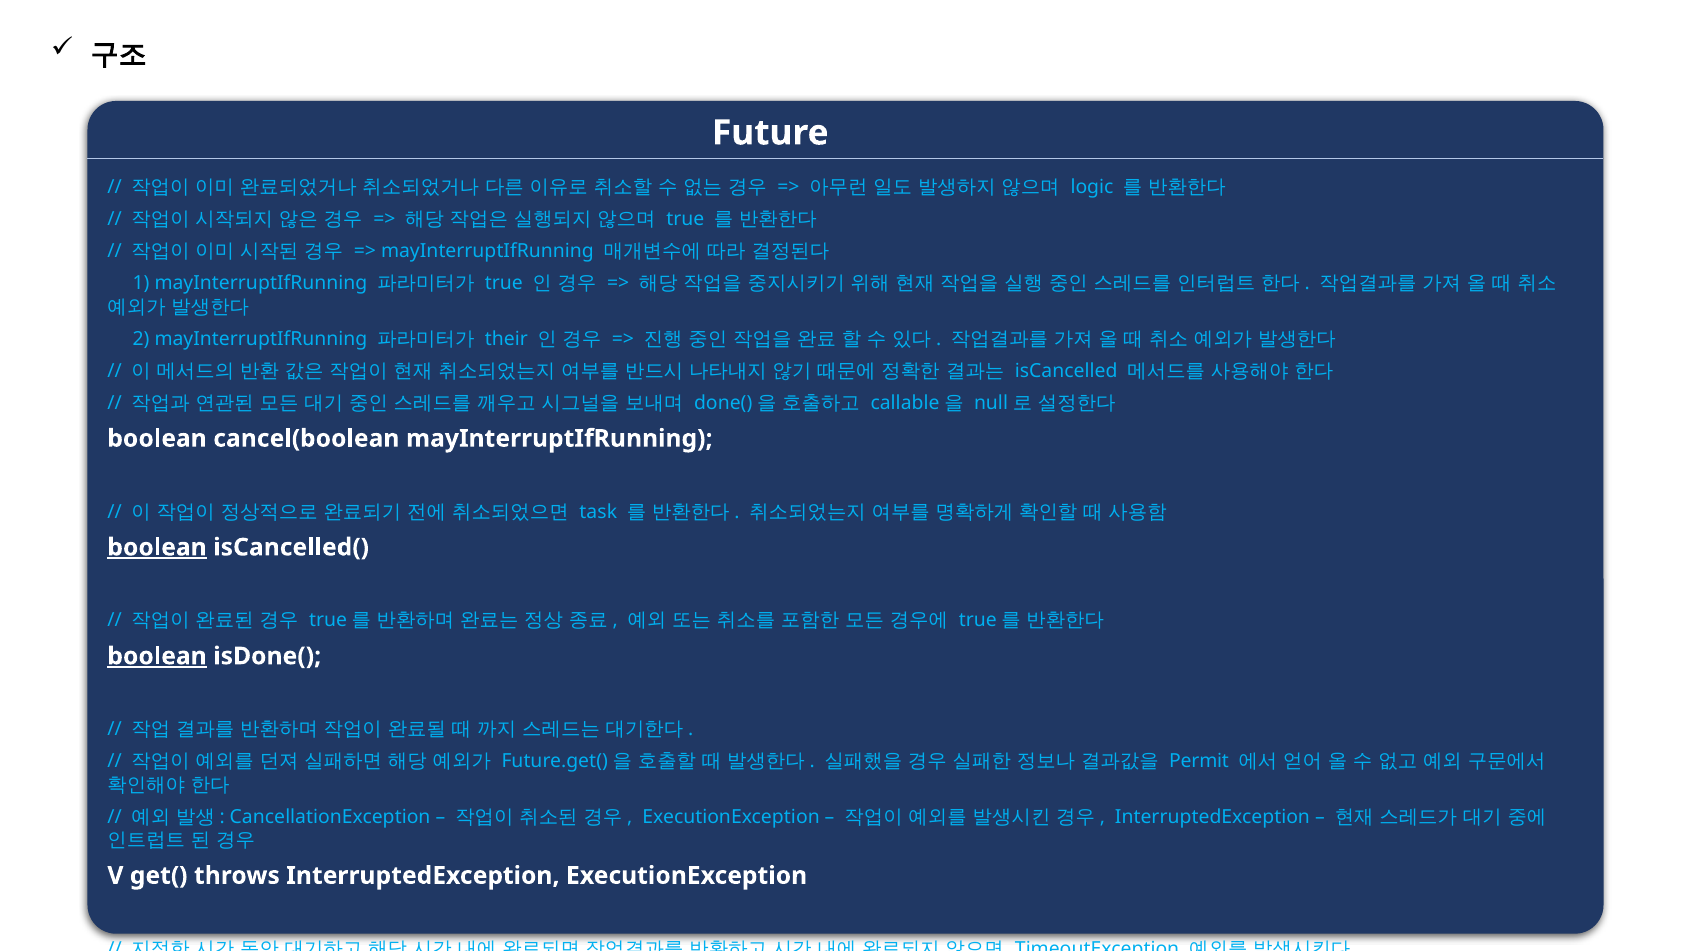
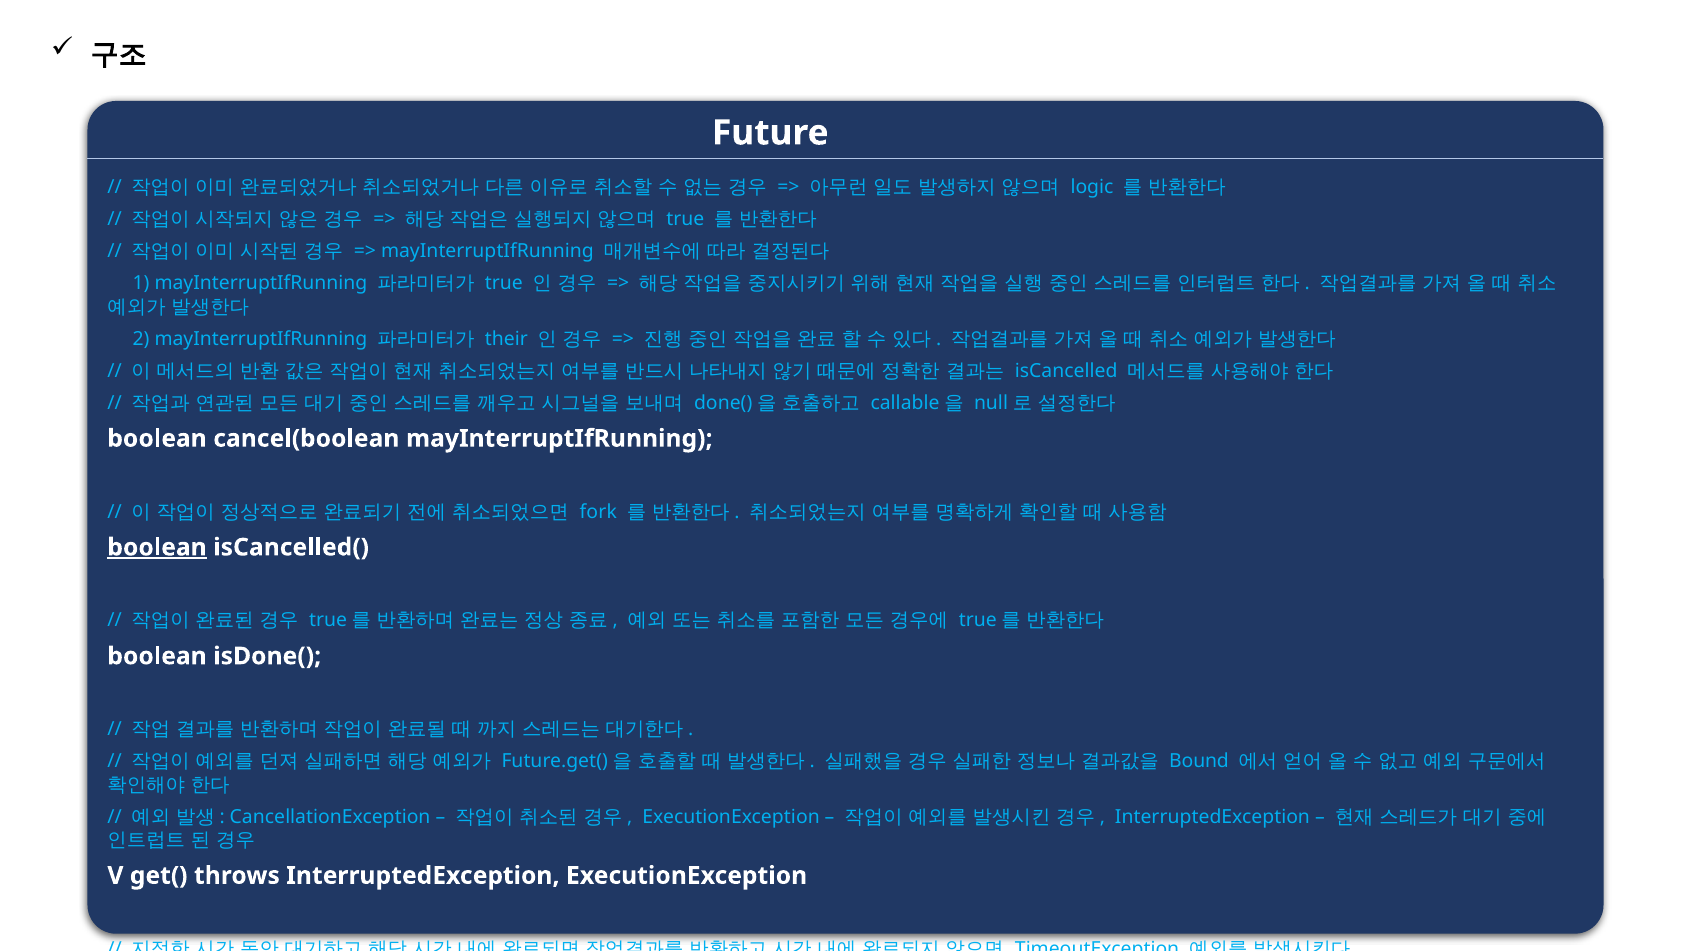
task: task -> fork
boolean at (157, 656) underline: present -> none
Permit: Permit -> Bound
